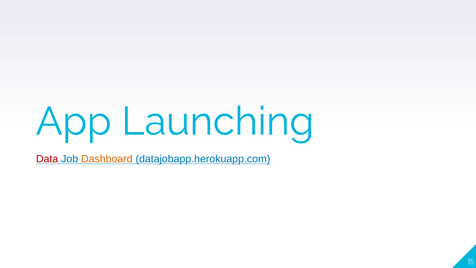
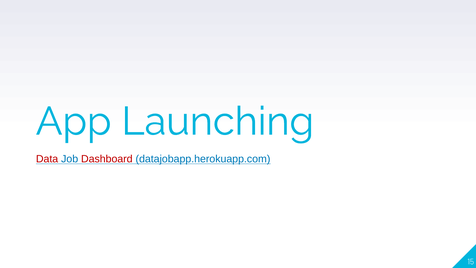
Dashboard colour: orange -> red
